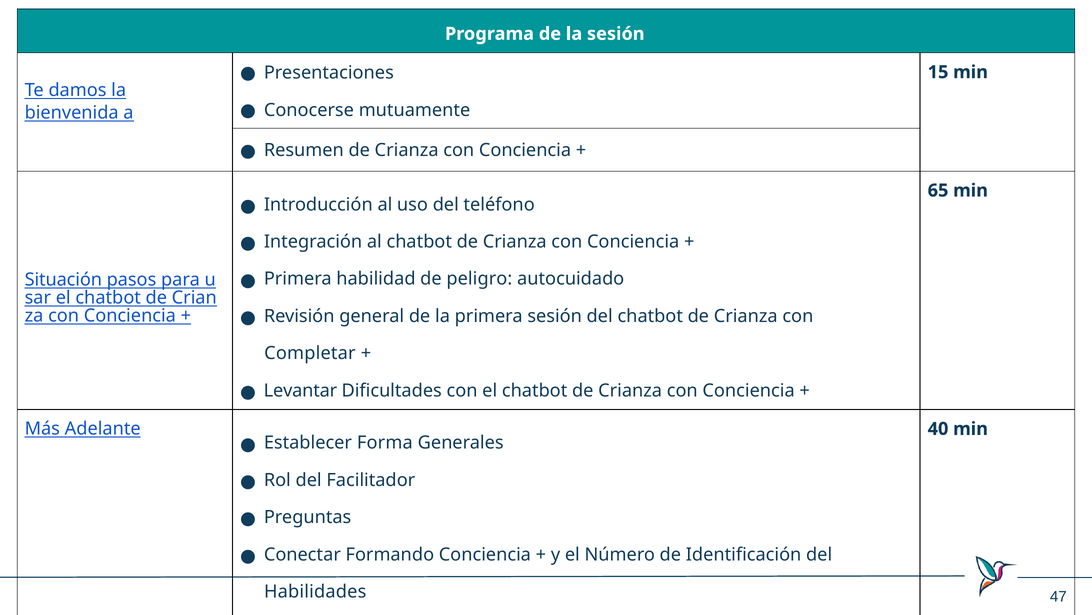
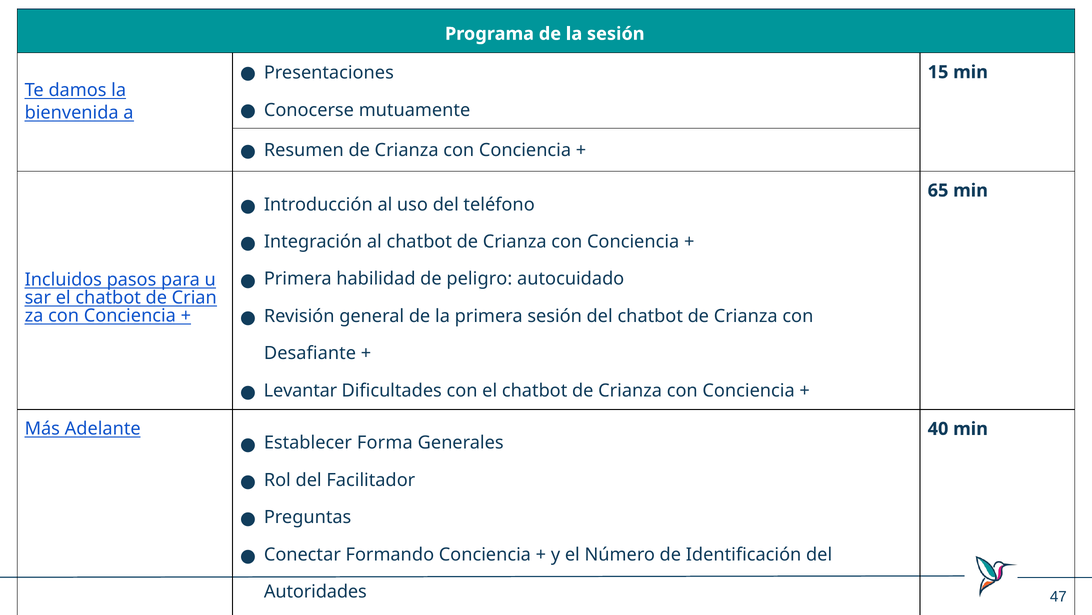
Situación: Situación -> Incluidos
Completar: Completar -> Desafiante
Habilidades: Habilidades -> Autoridades
